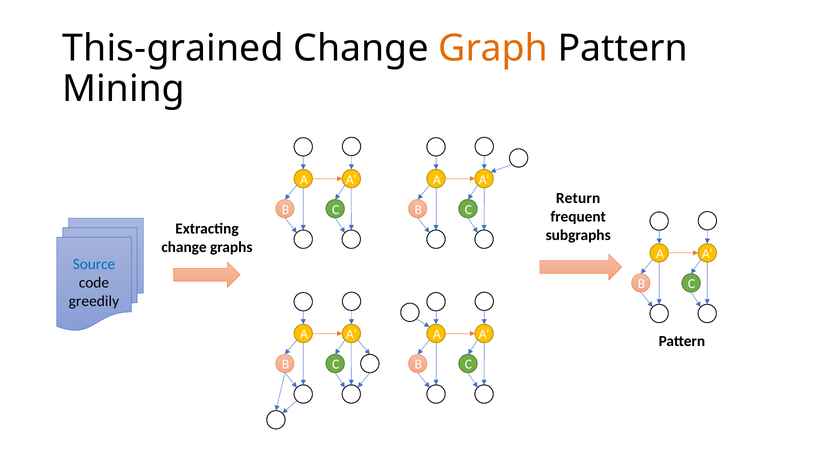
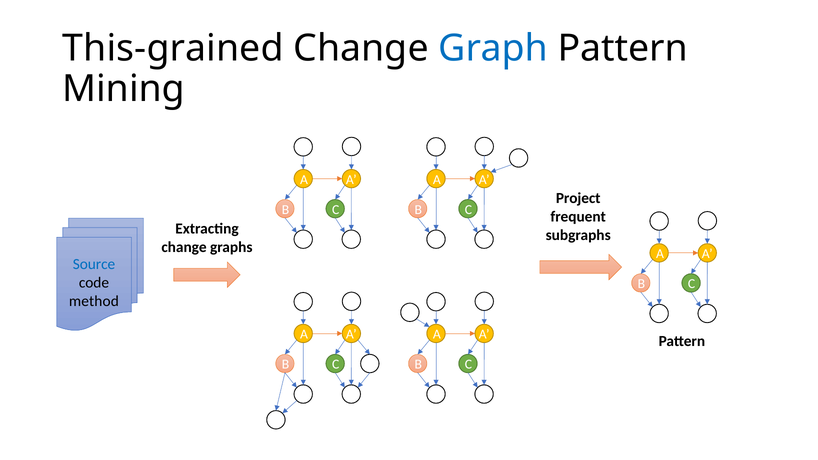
Graph colour: orange -> blue
Return: Return -> Project
greedily: greedily -> method
